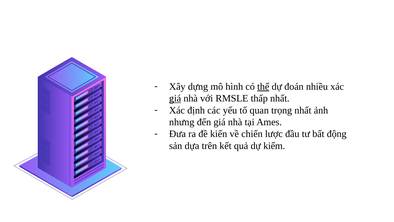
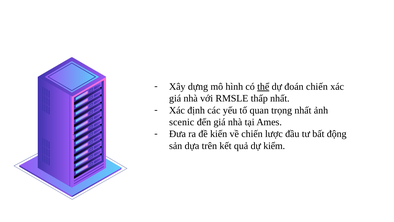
đoán nhiều: nhiều -> chiến
giá at (175, 98) underline: present -> none
nhưng: nhưng -> scenic
